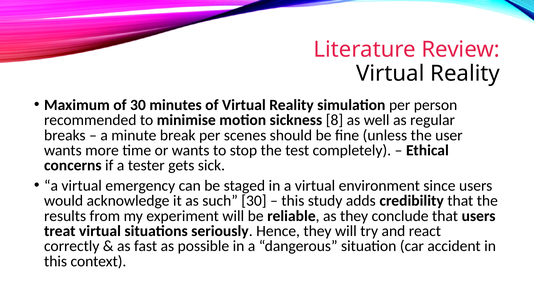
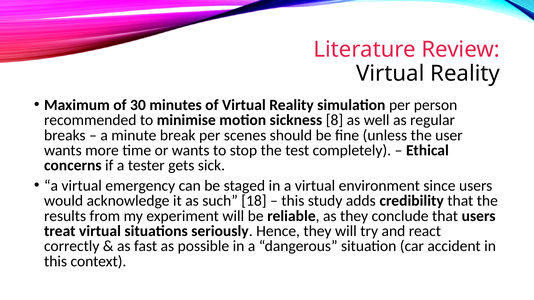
such 30: 30 -> 18
